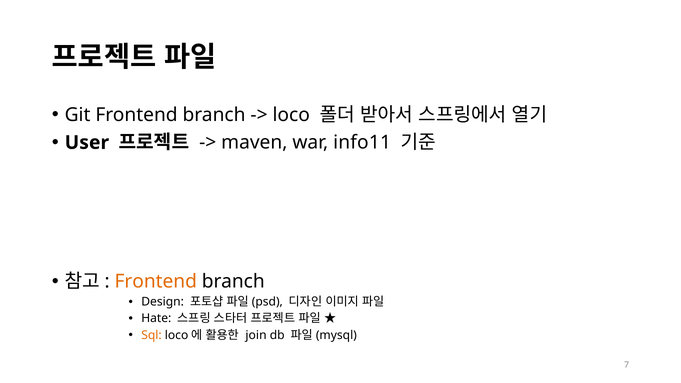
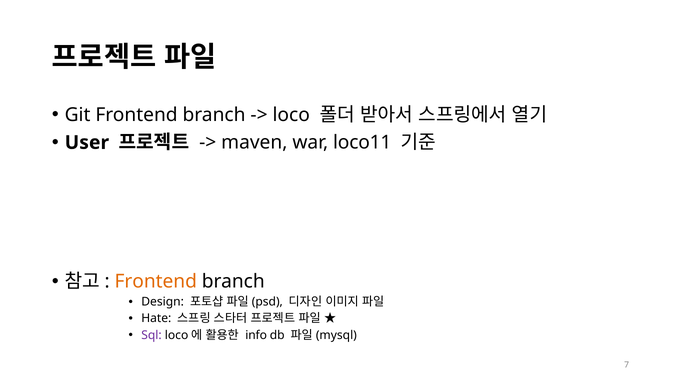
info11: info11 -> loco11
Sql colour: orange -> purple
join: join -> info
